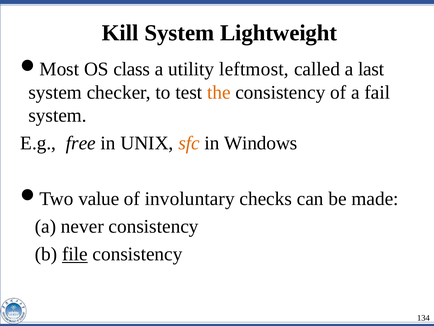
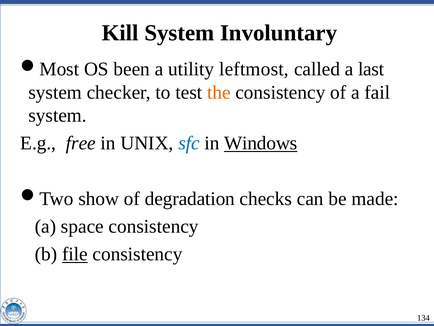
Lightweight: Lightweight -> Involuntary
class: class -> been
sfc colour: orange -> blue
Windows underline: none -> present
value: value -> show
involuntary: involuntary -> degradation
never: never -> space
